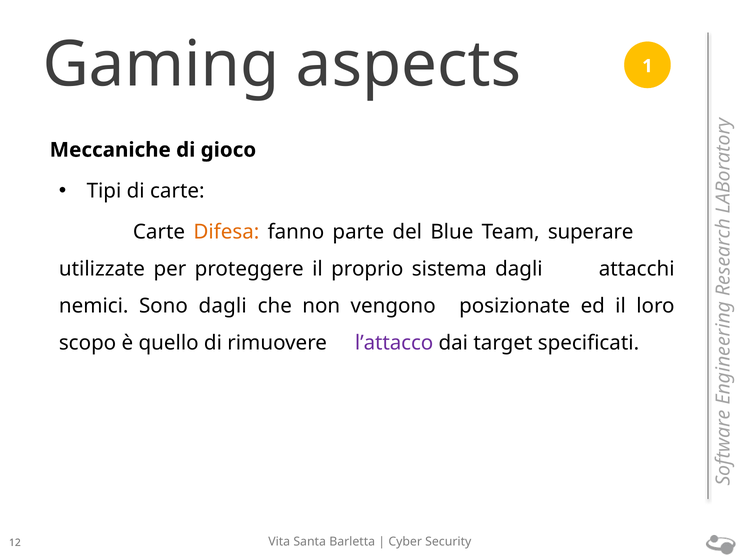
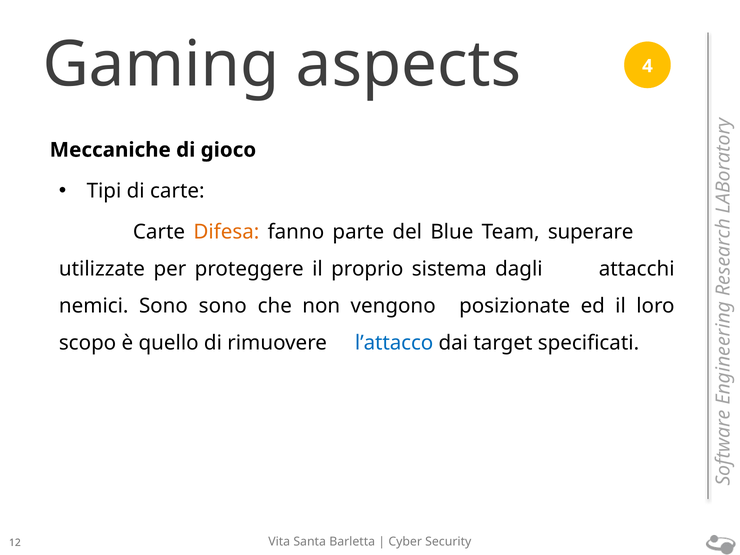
1: 1 -> 4
Sono dagli: dagli -> sono
l’attacco colour: purple -> blue
